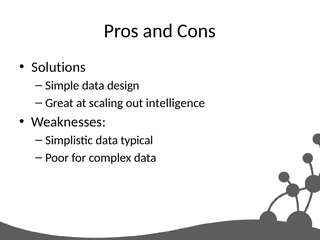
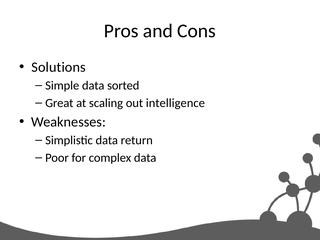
design: design -> sorted
typical: typical -> return
